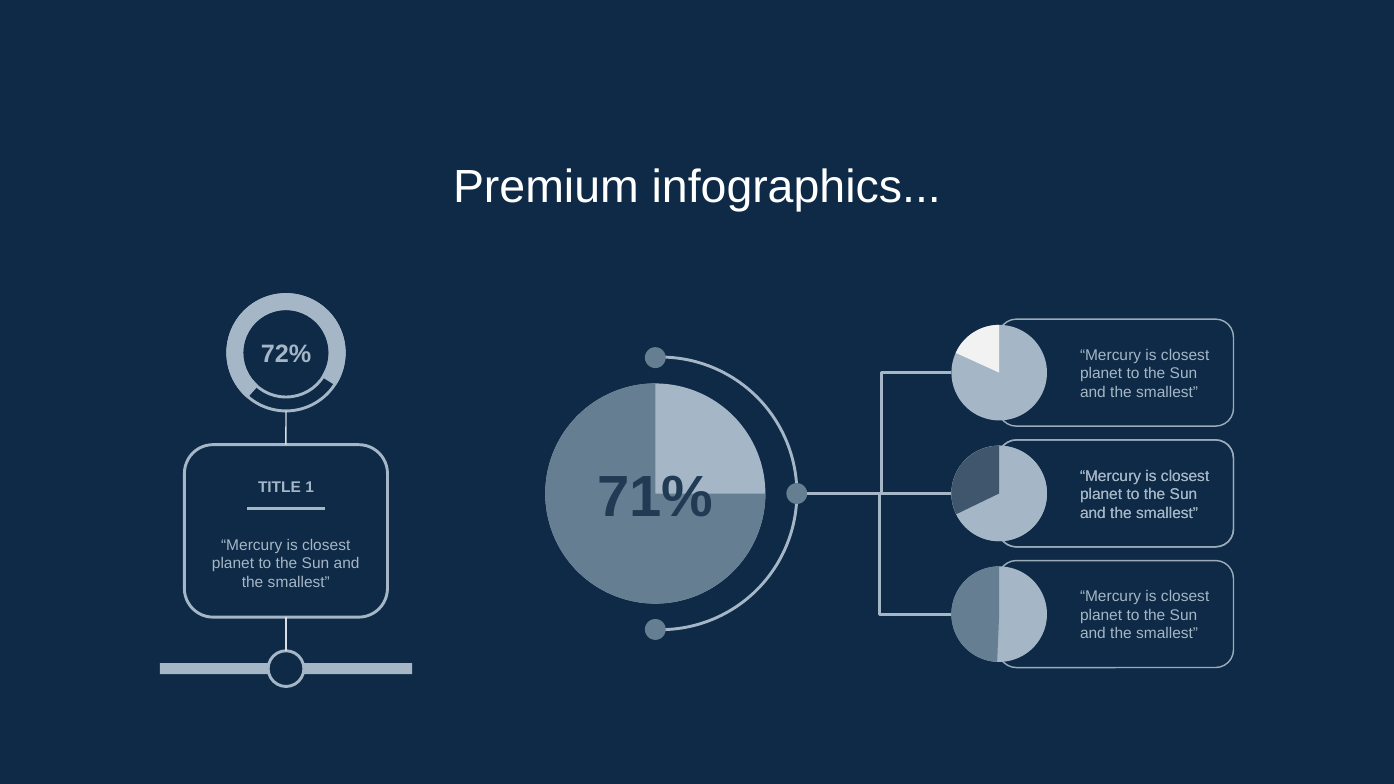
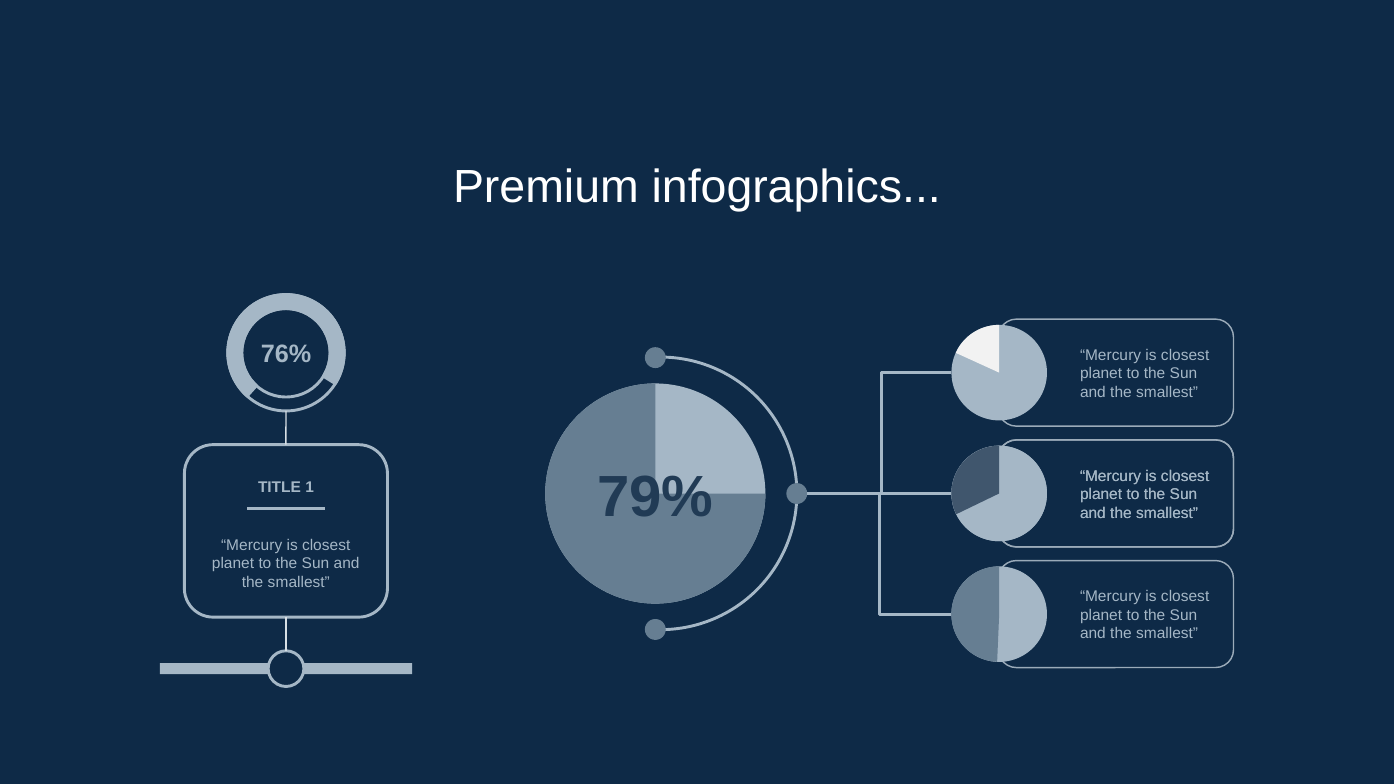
72%: 72% -> 76%
71%: 71% -> 79%
